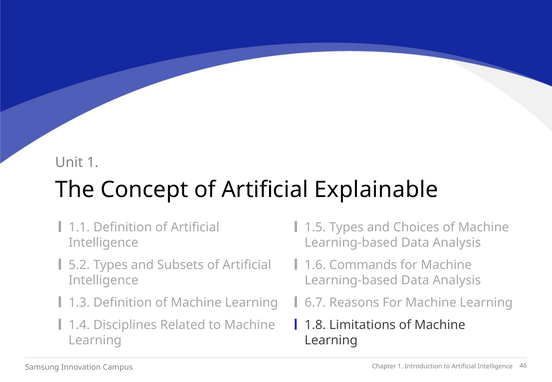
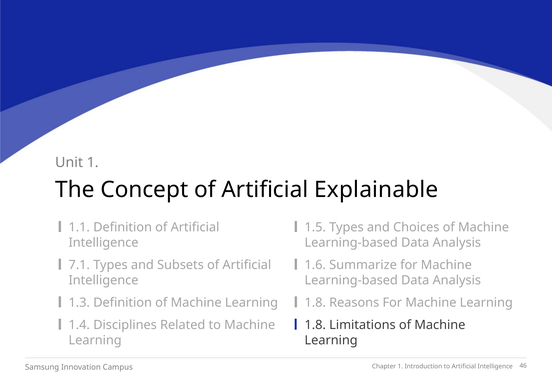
5.2: 5.2 -> 7.1
Commands: Commands -> Summarize
6.7 at (315, 303): 6.7 -> 1.8
